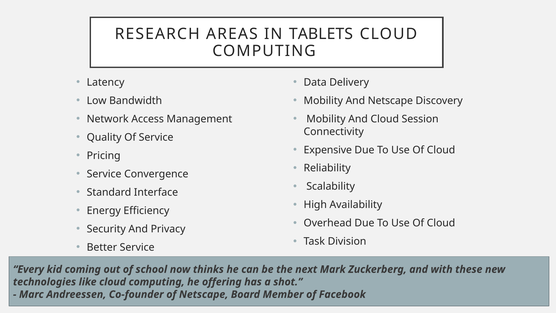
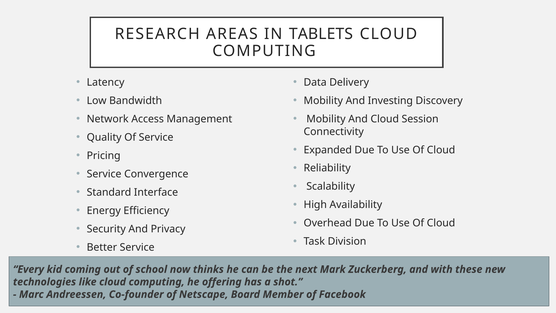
And Netscape: Netscape -> Investing
Expensive: Expensive -> Expanded
